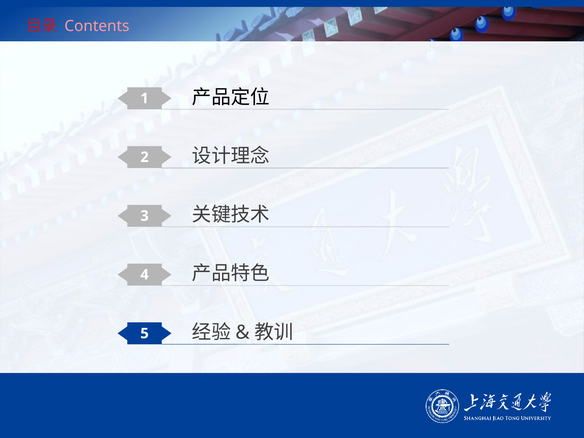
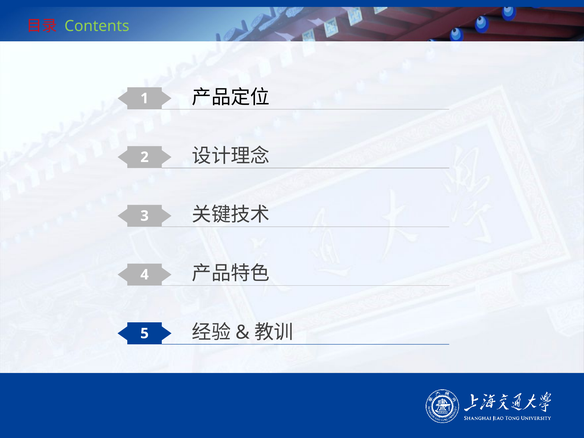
Contents colour: pink -> light green
